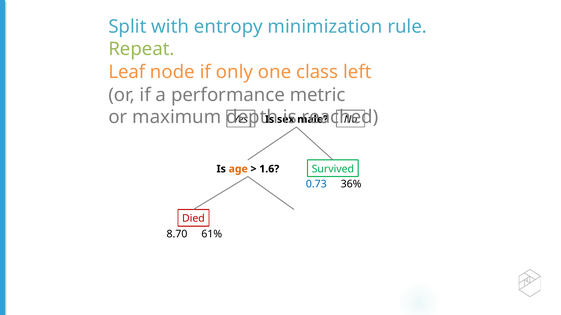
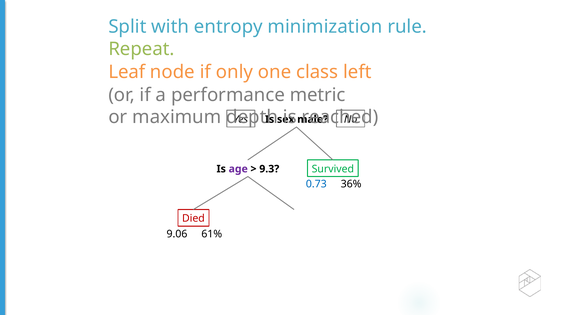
age colour: orange -> purple
1.6: 1.6 -> 9.3
8.70: 8.70 -> 9.06
